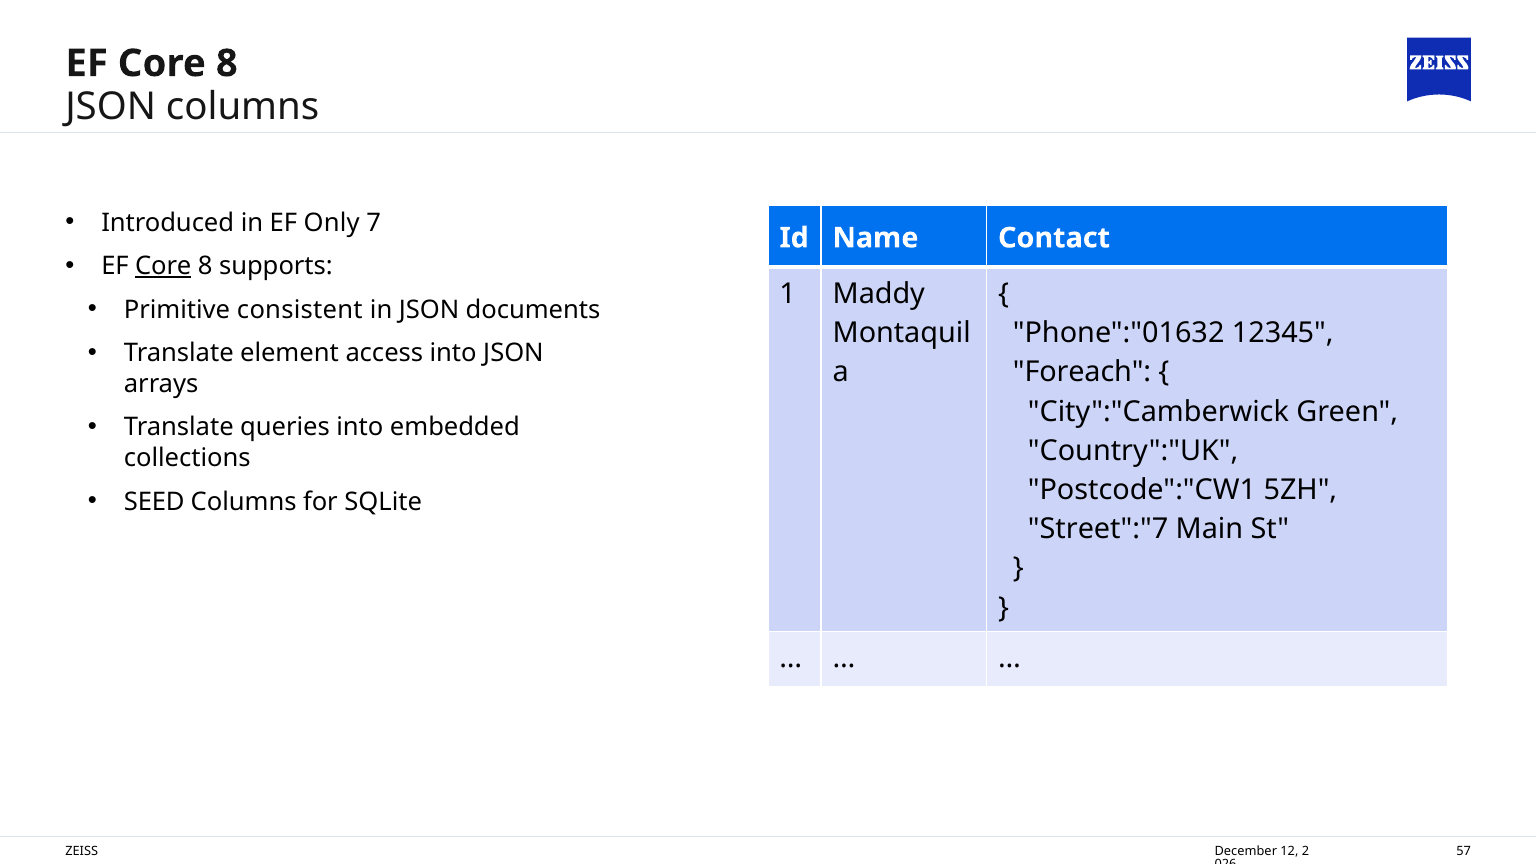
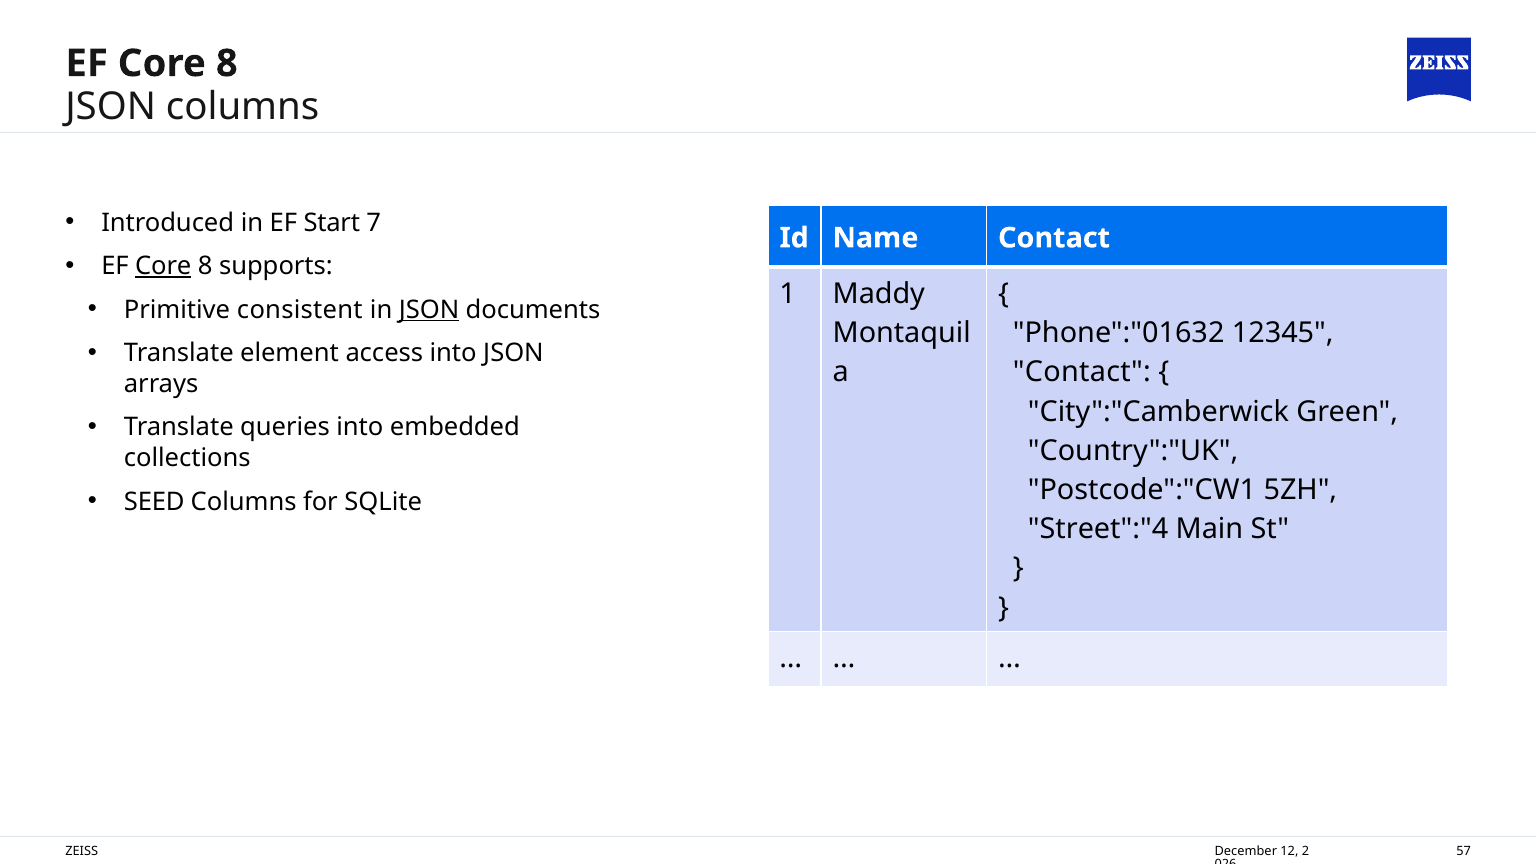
Only: Only -> Start
JSON at (429, 310) underline: none -> present
Foreach at (1082, 372): Foreach -> Contact
Street":"7: Street":"7 -> Street":"4
